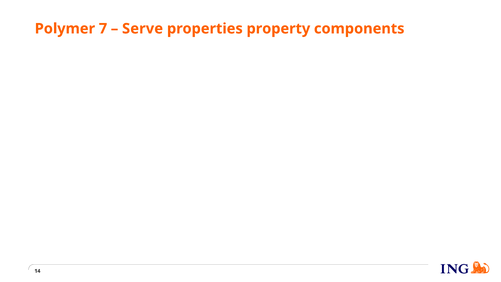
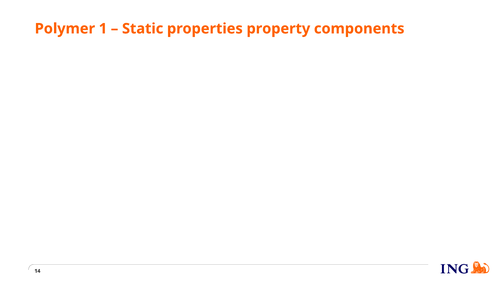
7: 7 -> 1
Serve: Serve -> Static
